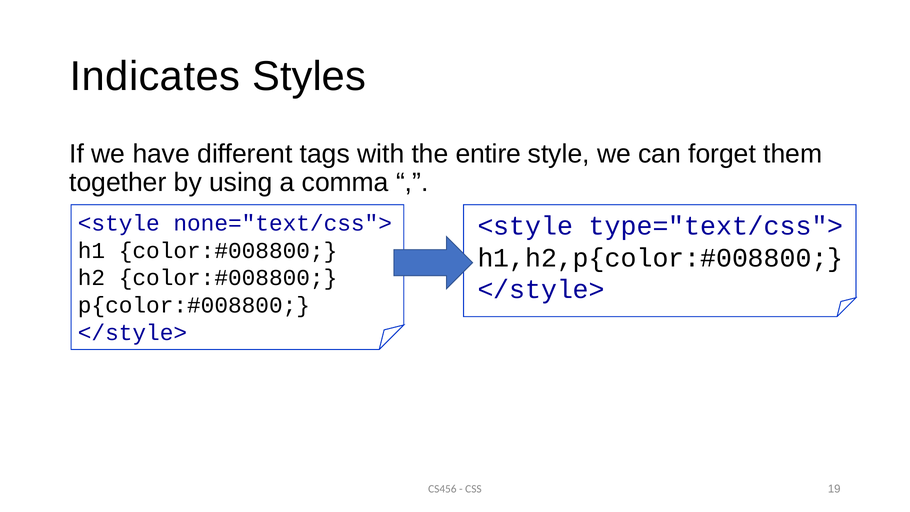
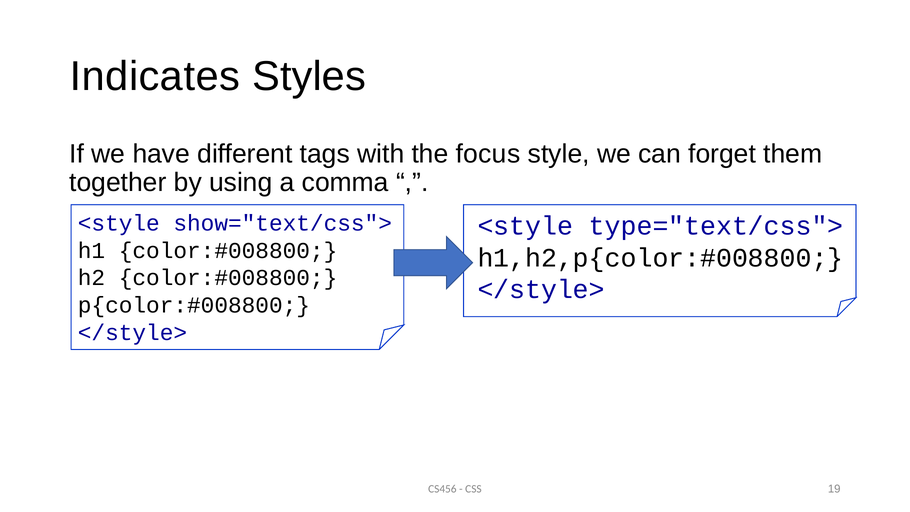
entire: entire -> focus
none="text/css">: none="text/css"> -> show="text/css">
